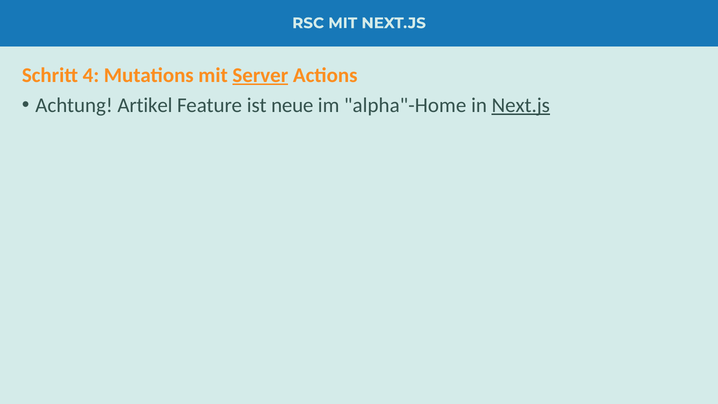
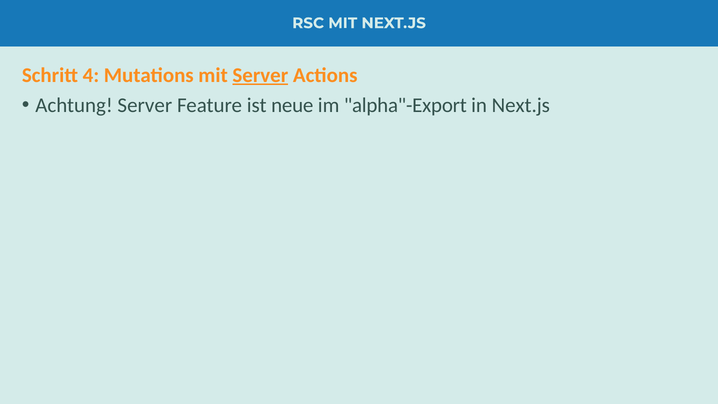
Achtung Artikel: Artikel -> Server
alpha"-Home: alpha"-Home -> alpha"-Export
Next.js at (521, 105) underline: present -> none
